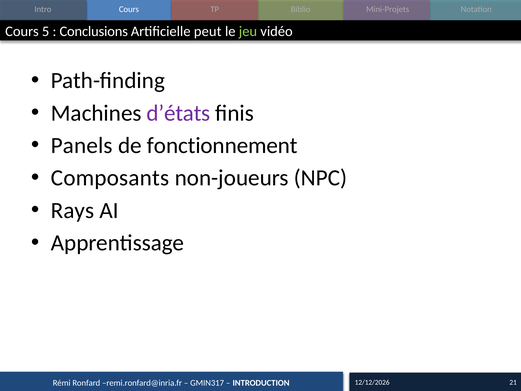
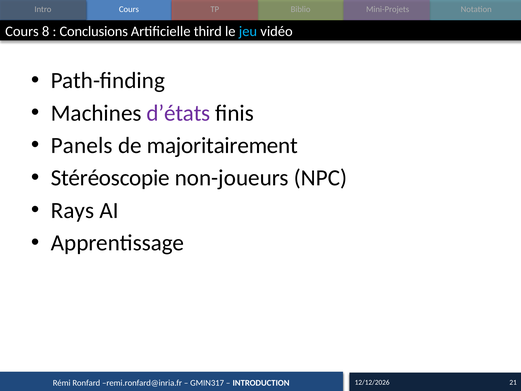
5: 5 -> 8
peut: peut -> third
jeu colour: light green -> light blue
fonctionnement: fonctionnement -> majoritairement
Composants: Composants -> Stéréoscopie
